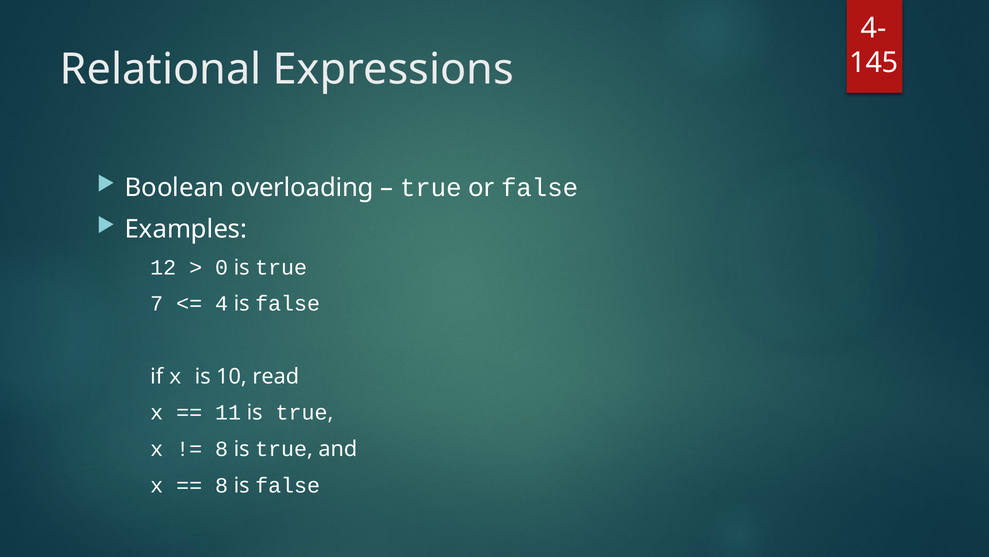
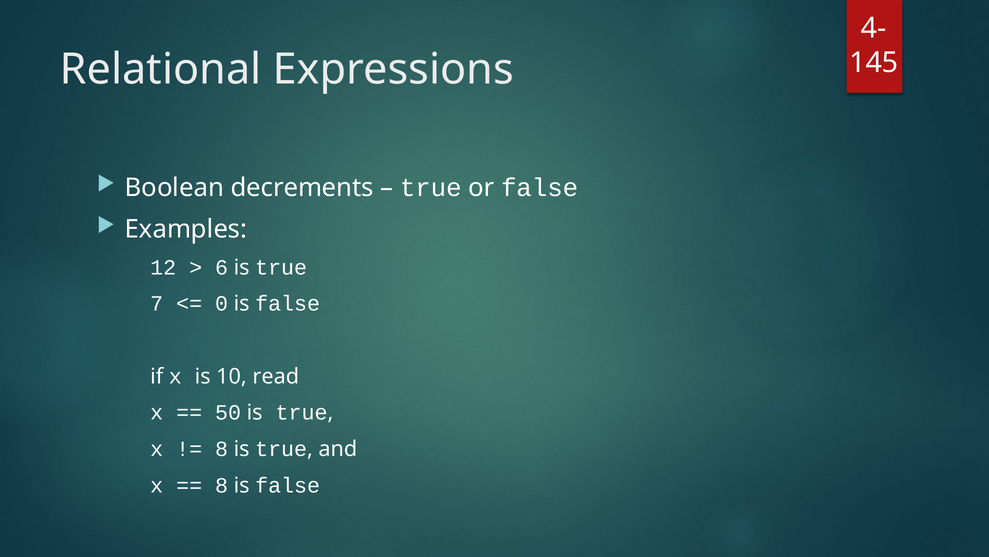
overloading: overloading -> decrements
0: 0 -> 6
4: 4 -> 0
11: 11 -> 50
